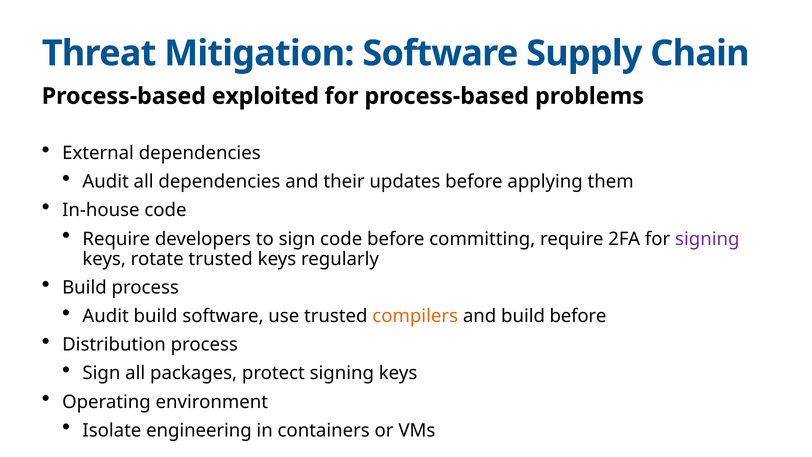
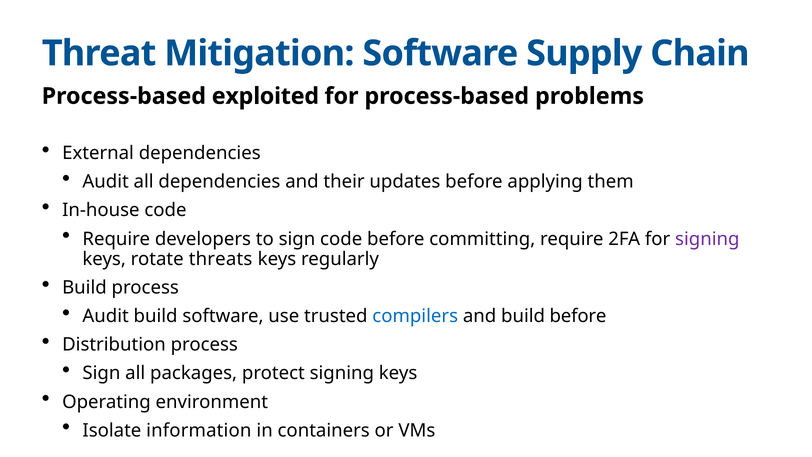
rotate trusted: trusted -> threats
compilers colour: orange -> blue
engineering: engineering -> information
